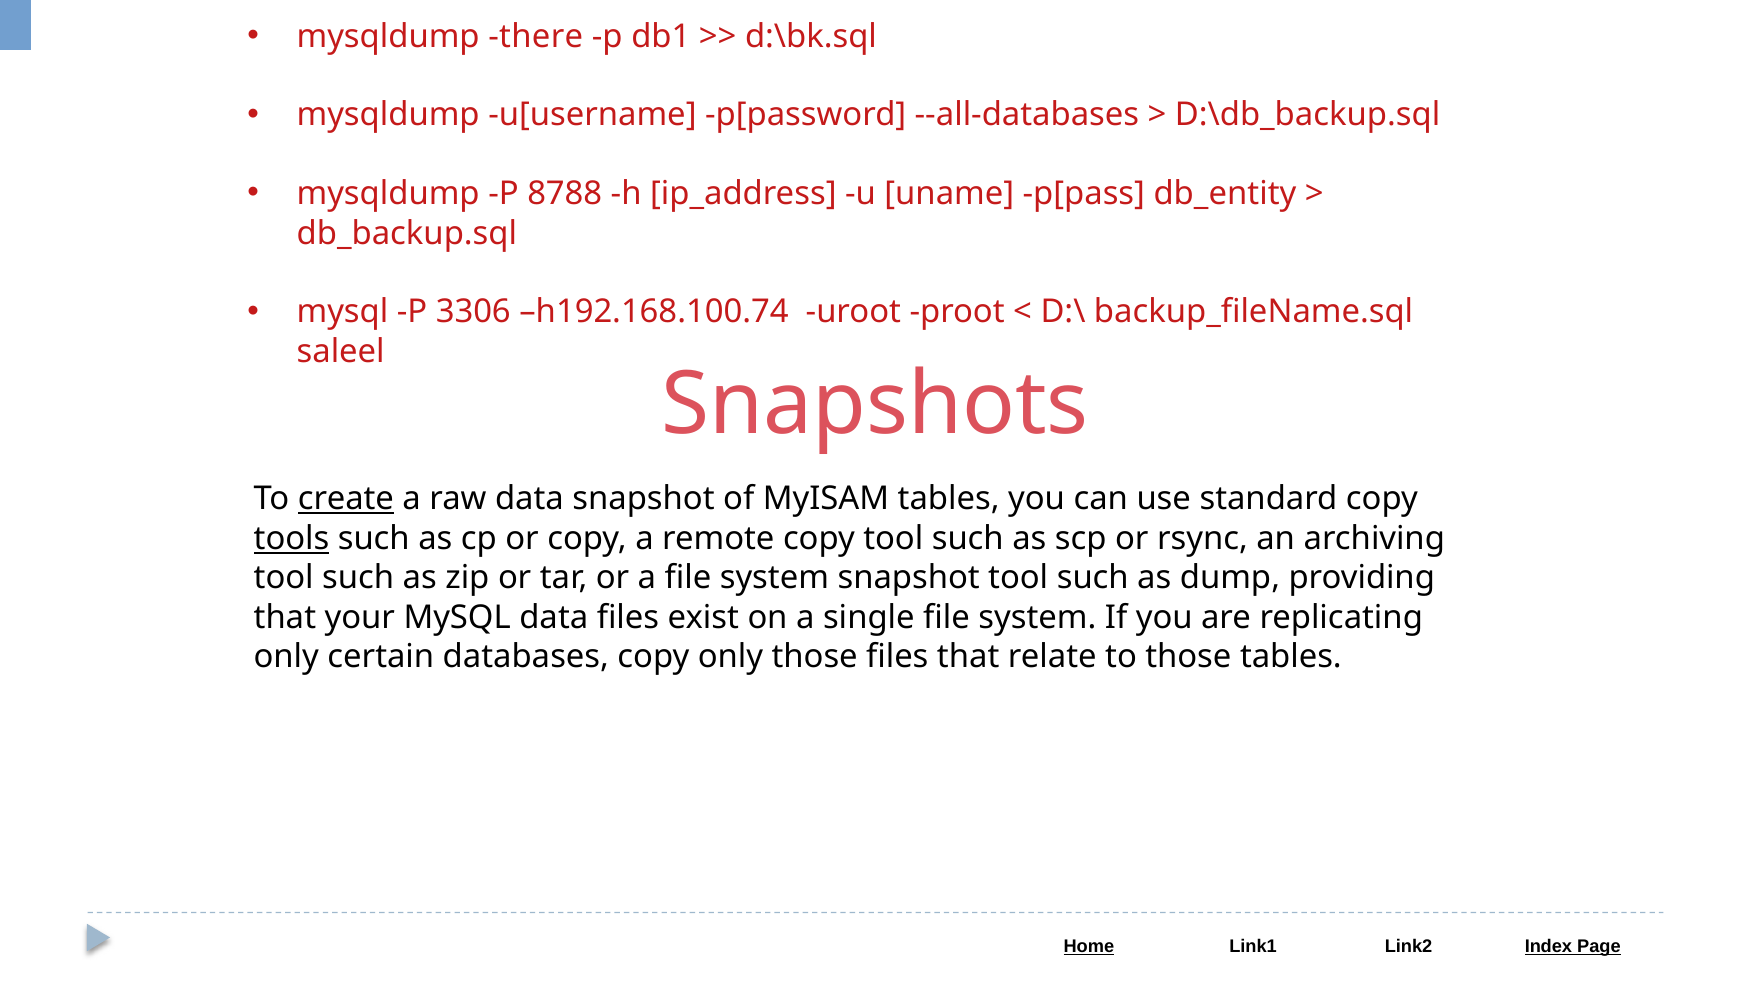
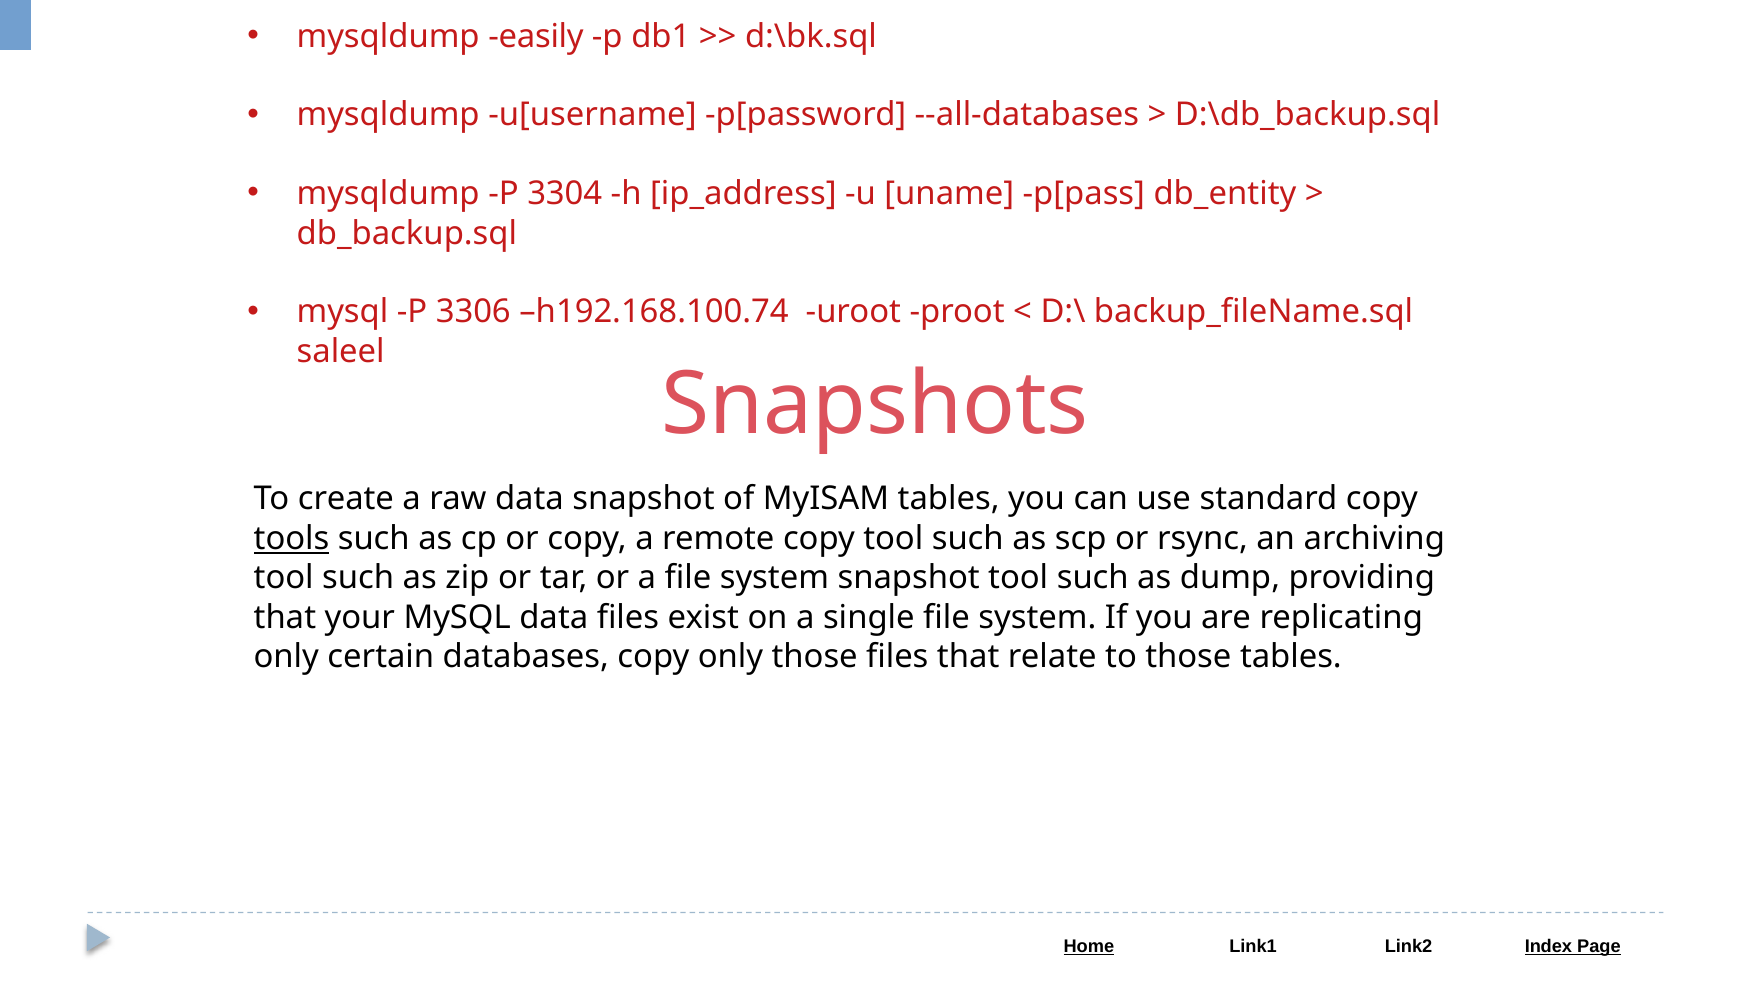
there: there -> easily
8788: 8788 -> 3304
create underline: present -> none
